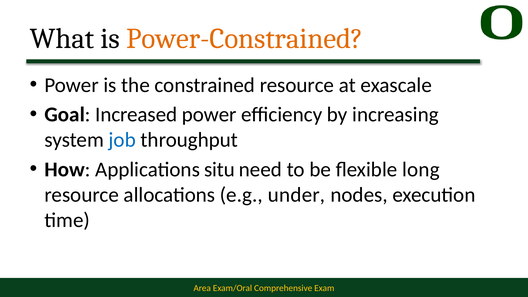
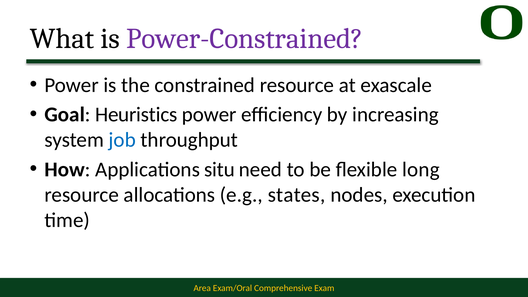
Power-Constrained colour: orange -> purple
Increased: Increased -> Heuristics
under: under -> states
